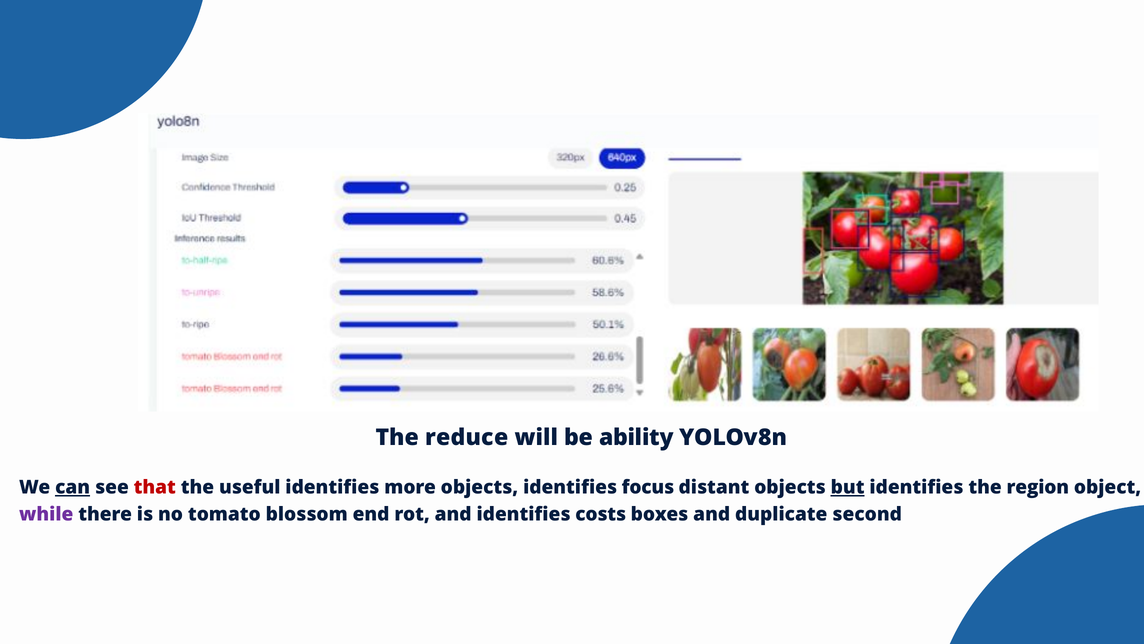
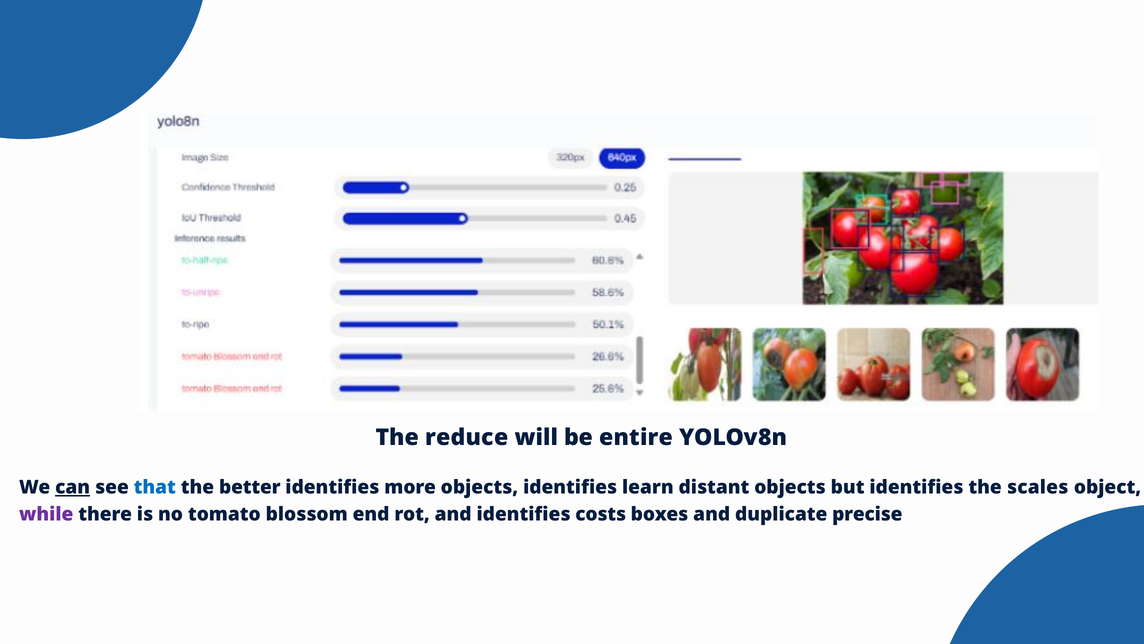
ability: ability -> entire
that colour: red -> blue
useful: useful -> better
focus: focus -> learn
but underline: present -> none
region: region -> scales
second: second -> precise
